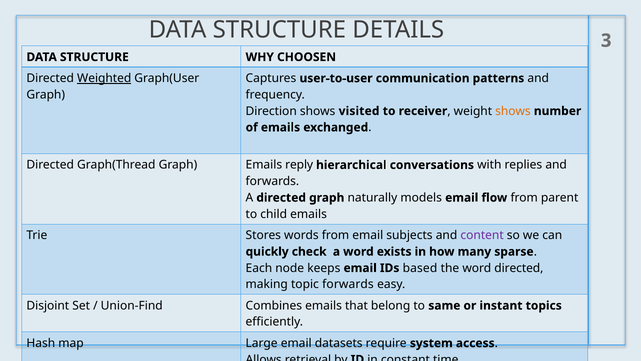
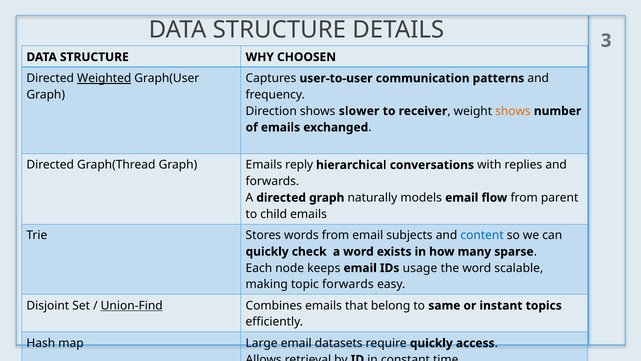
visited: visited -> slower
content colour: purple -> blue
based: based -> usage
word directed: directed -> scalable
Union-Find underline: none -> present
require system: system -> quickly
